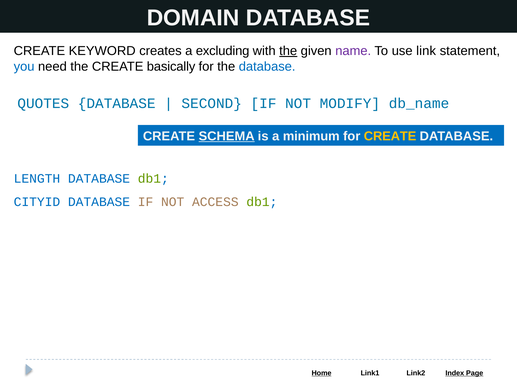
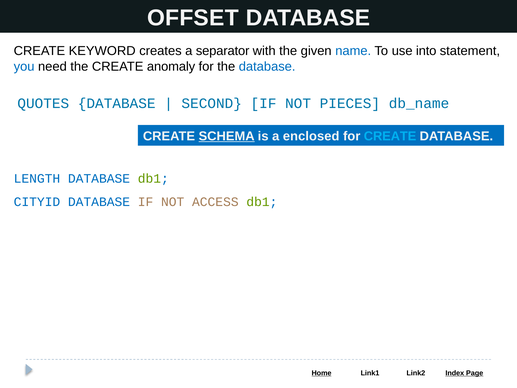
DOMAIN: DOMAIN -> OFFSET
excluding: excluding -> separator
the at (288, 51) underline: present -> none
name colour: purple -> blue
link: link -> into
basically: basically -> anomaly
MODIFY: MODIFY -> PIECES
minimum: minimum -> enclosed
CREATE at (390, 136) colour: yellow -> light blue
